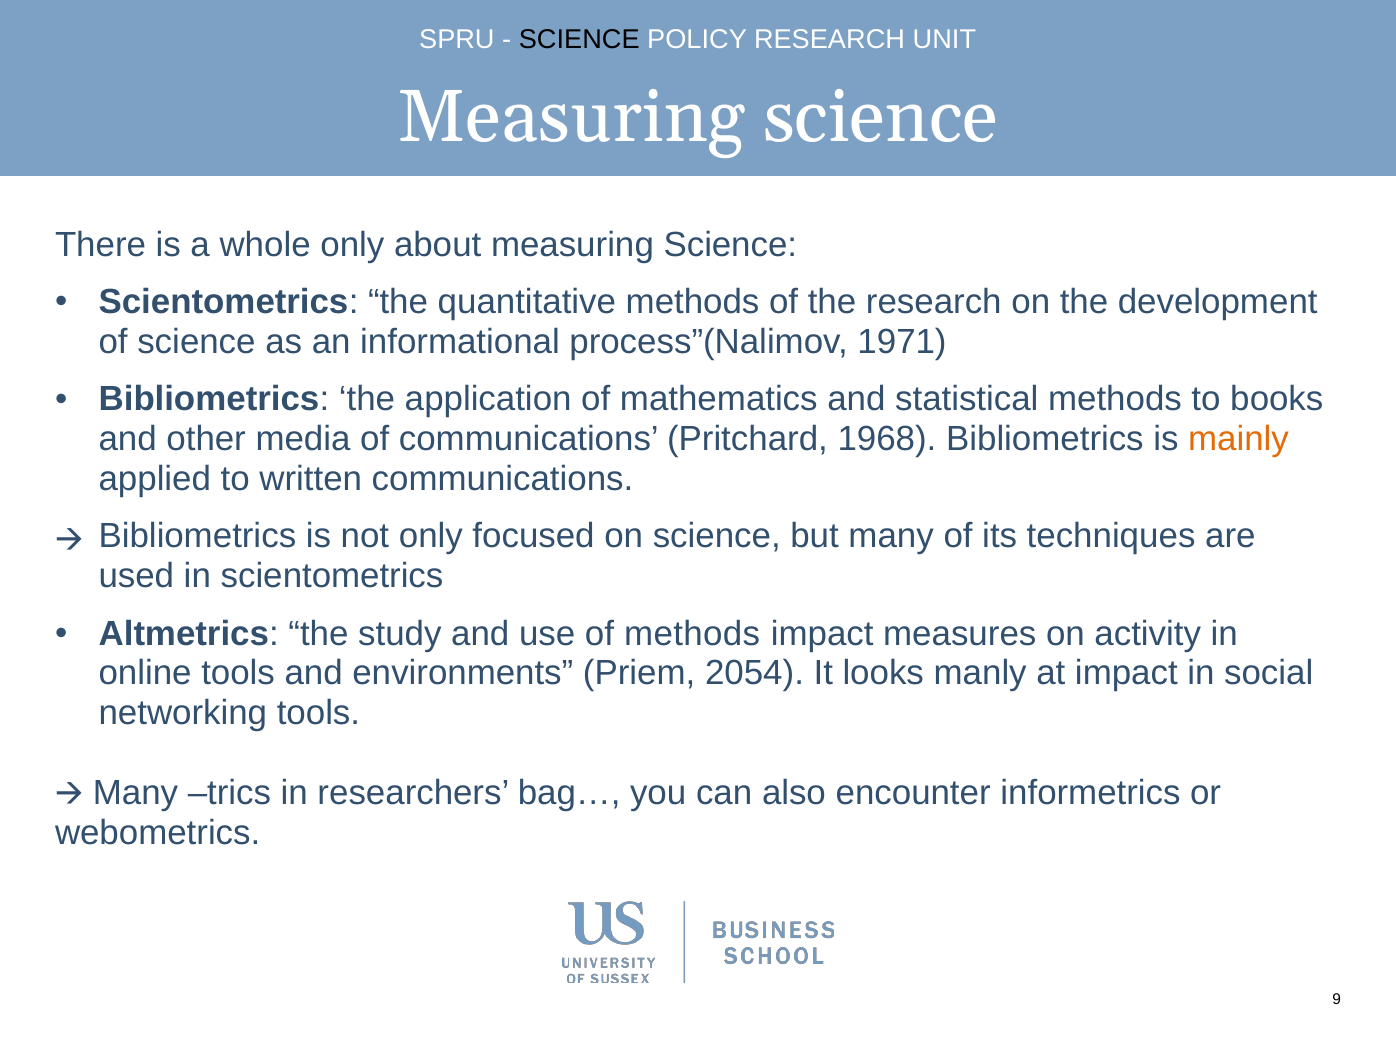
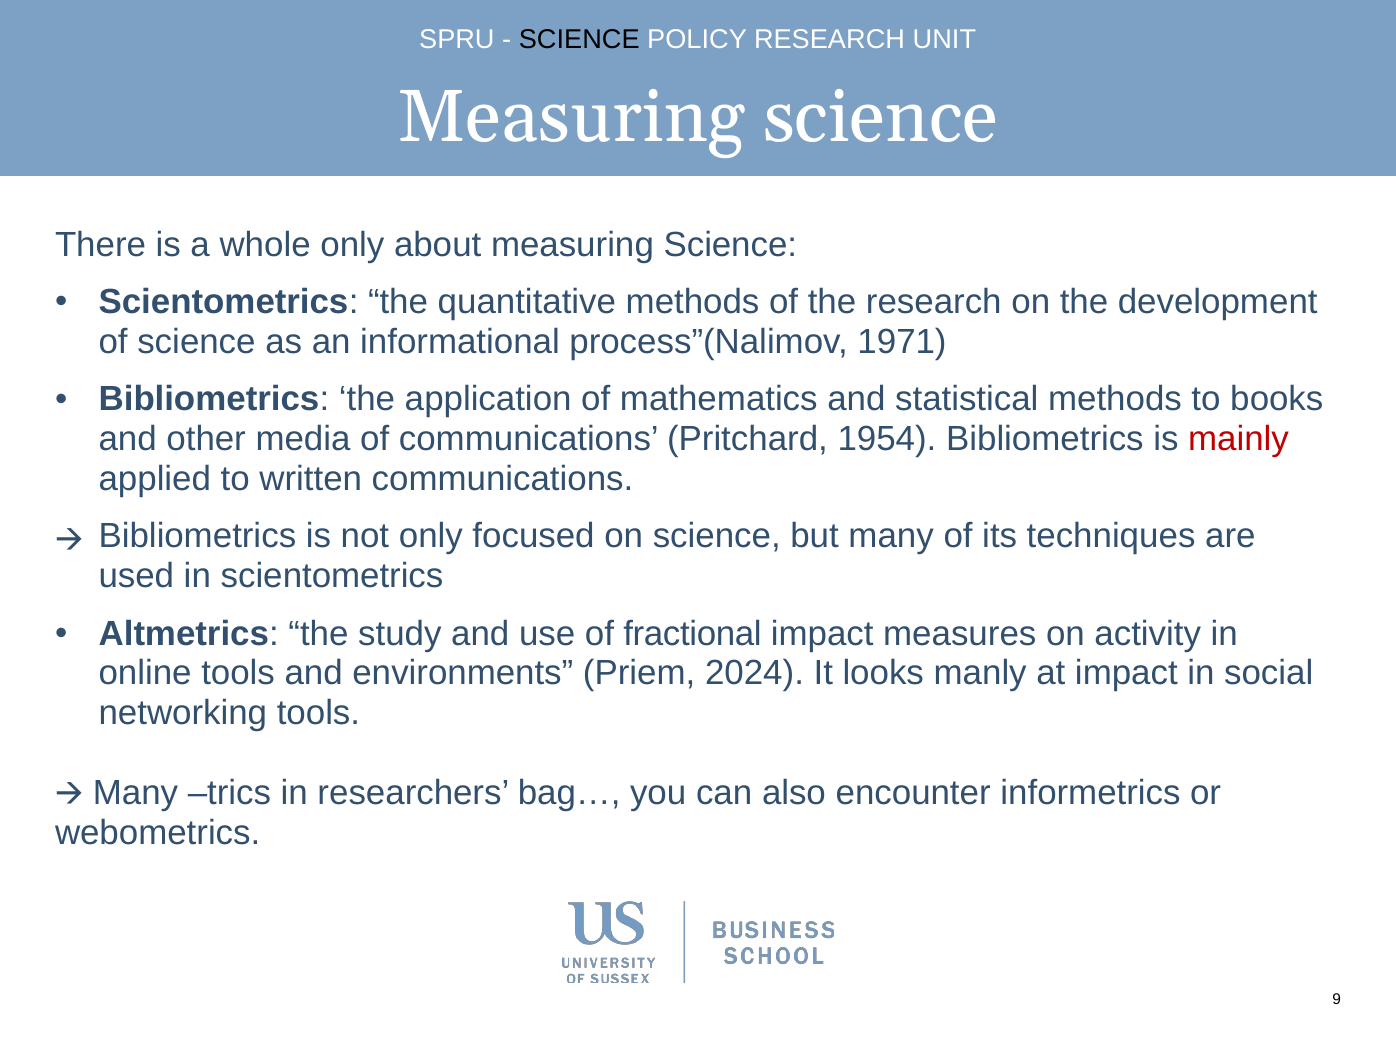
1968: 1968 -> 1954
mainly colour: orange -> red
of methods: methods -> fractional
2054: 2054 -> 2024
